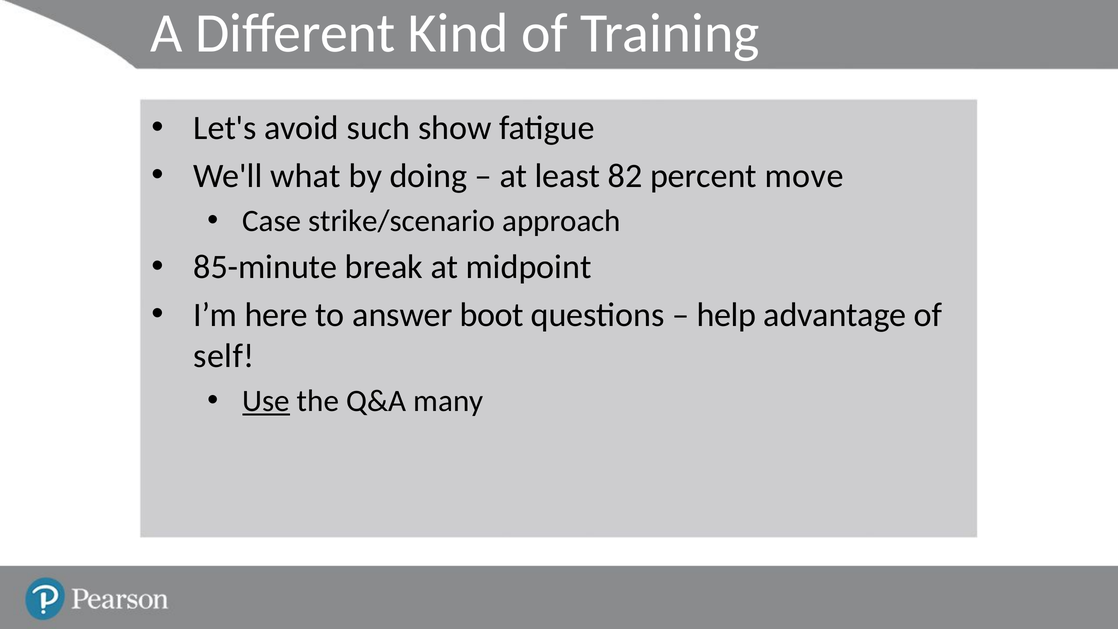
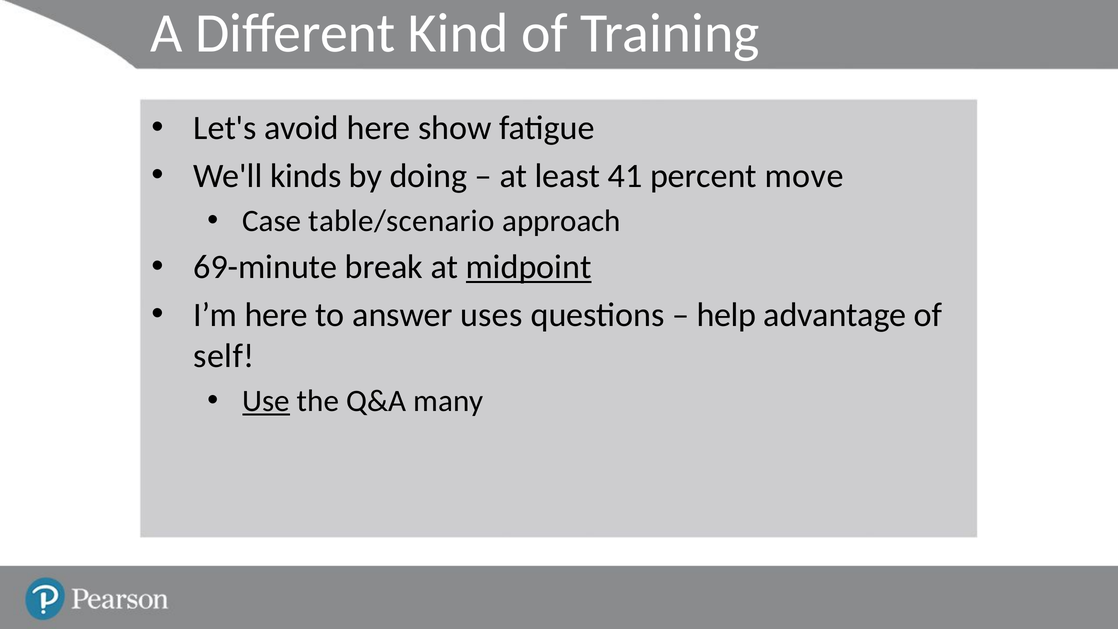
avoid such: such -> here
what: what -> kinds
82: 82 -> 41
strike/scenario: strike/scenario -> table/scenario
85-minute: 85-minute -> 69-minute
midpoint underline: none -> present
boot: boot -> uses
